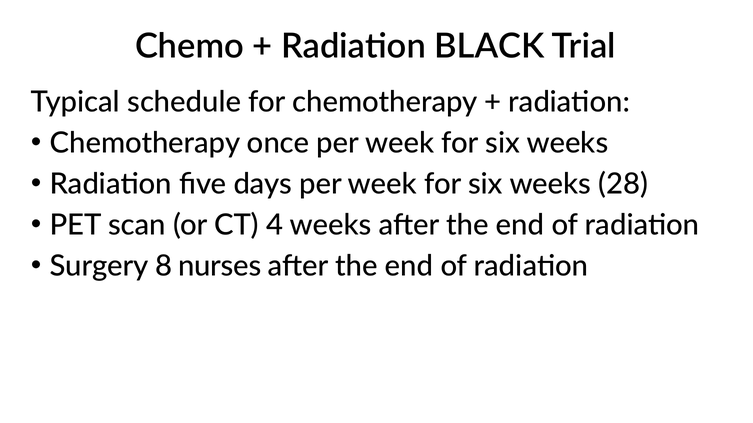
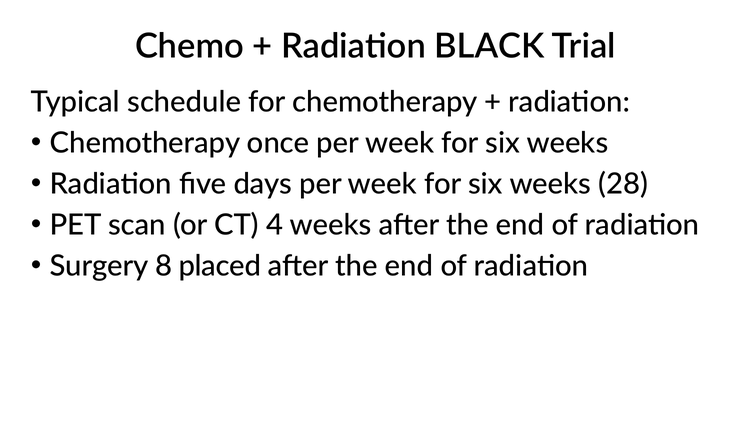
nurses: nurses -> placed
